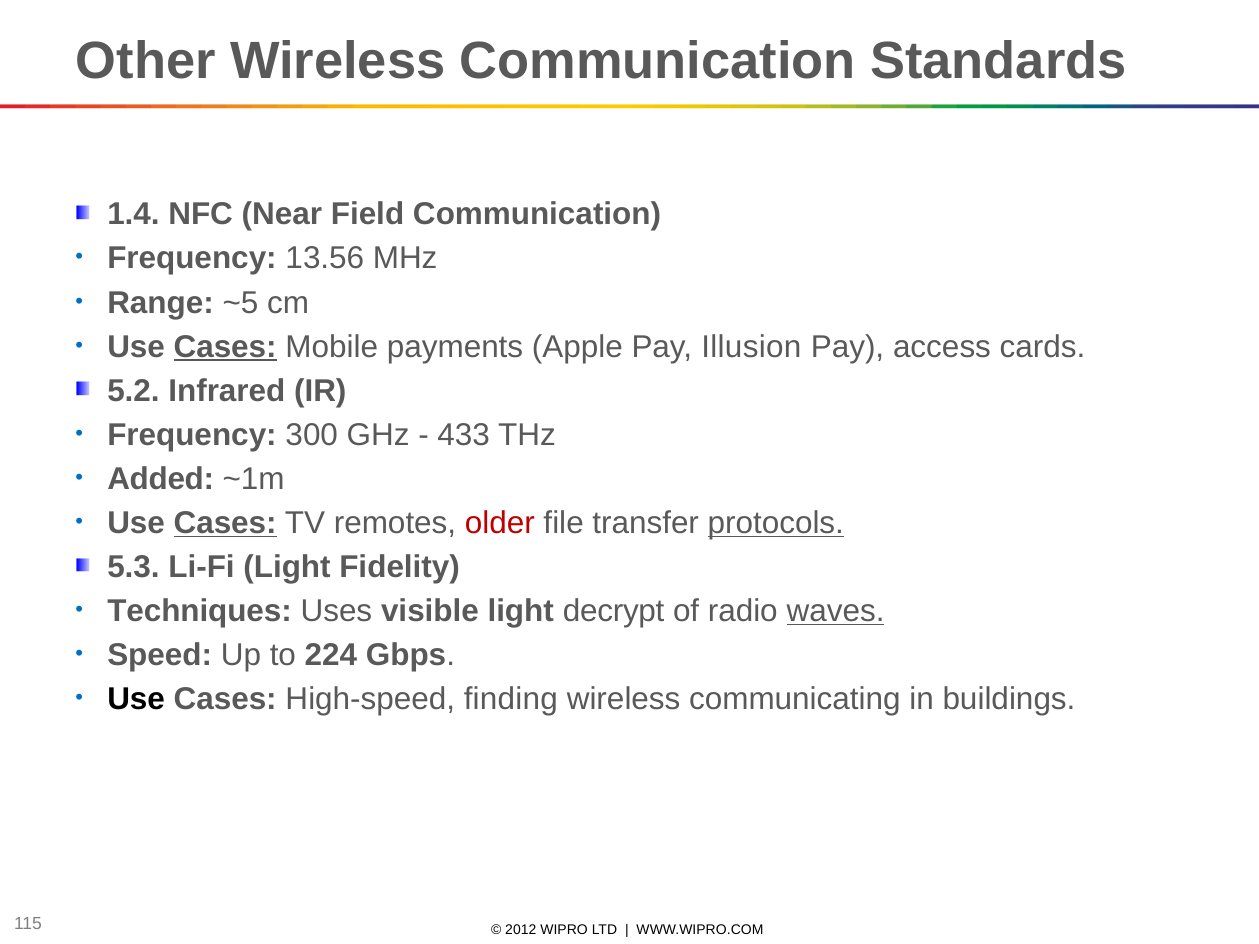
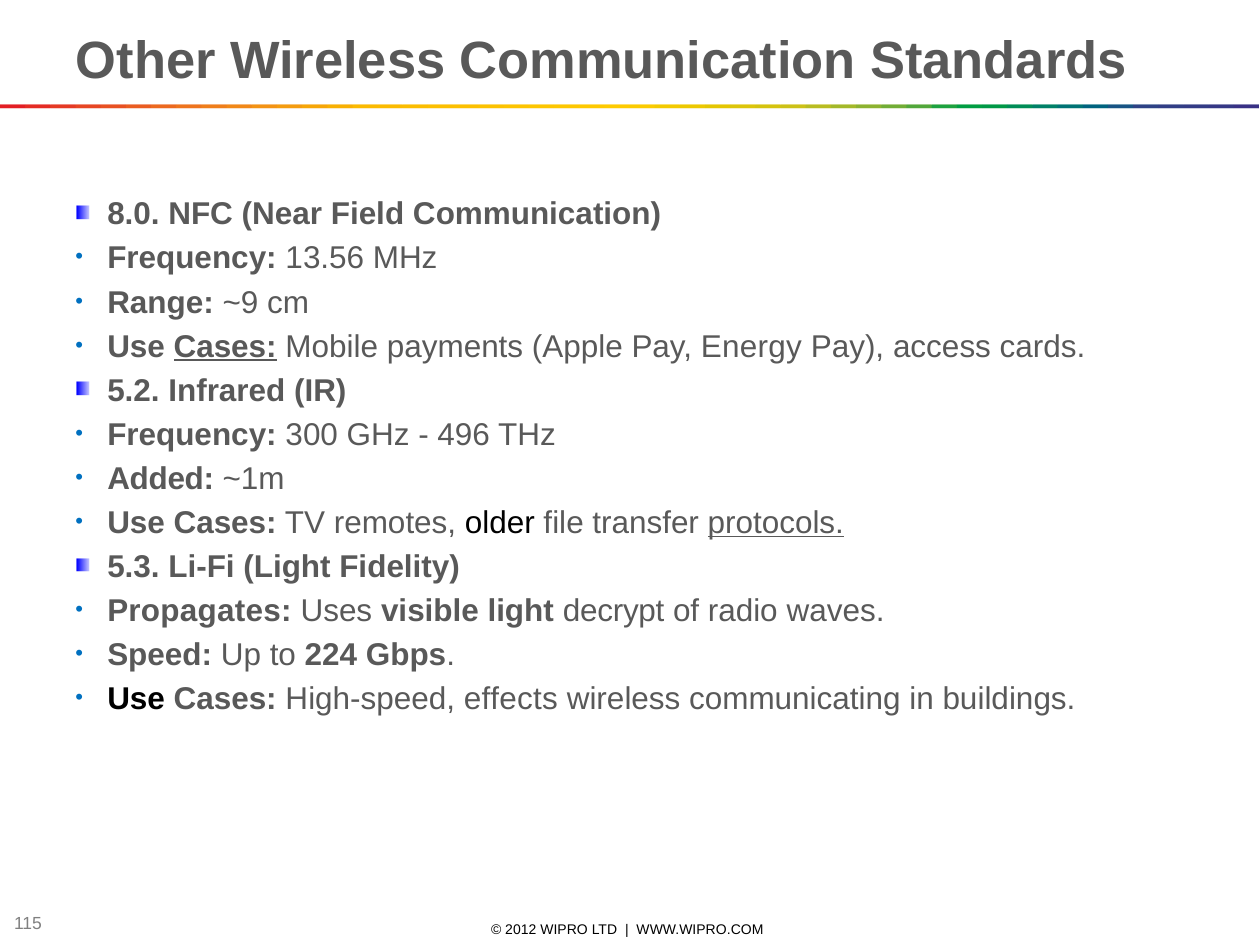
1.4: 1.4 -> 8.0
~5: ~5 -> ~9
Illusion: Illusion -> Energy
433: 433 -> 496
Cases at (225, 523) underline: present -> none
older colour: red -> black
Techniques: Techniques -> Propagates
waves underline: present -> none
finding: finding -> effects
